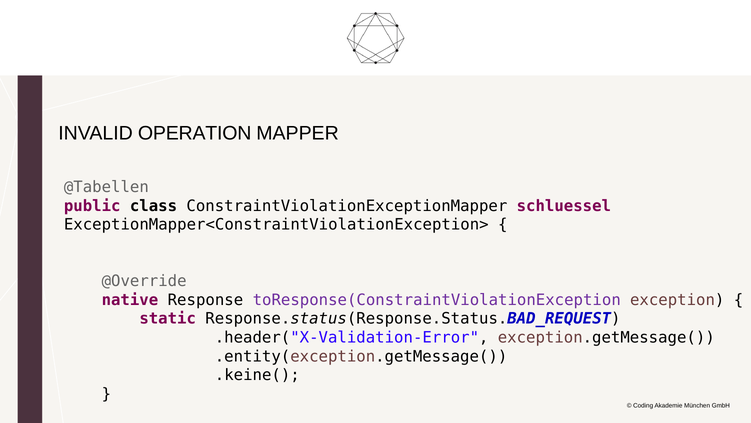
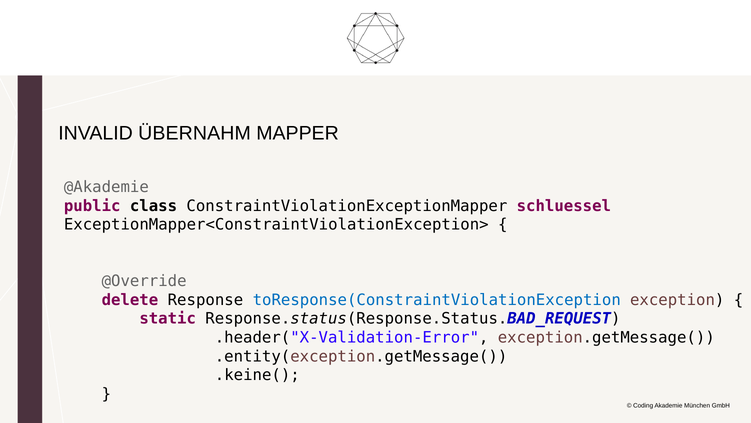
OPERATION: OPERATION -> ÜBERNAHM
@Tabellen: @Tabellen -> @Akademie
native: native -> delete
toResponse(ConstraintViolationException colour: purple -> blue
